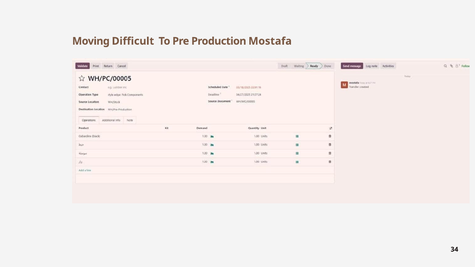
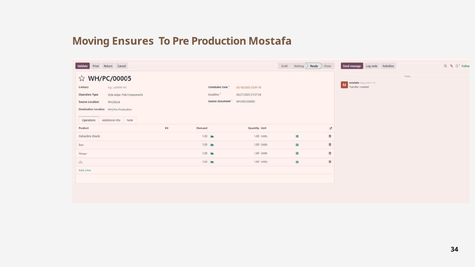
Difficult: Difficult -> Ensures
